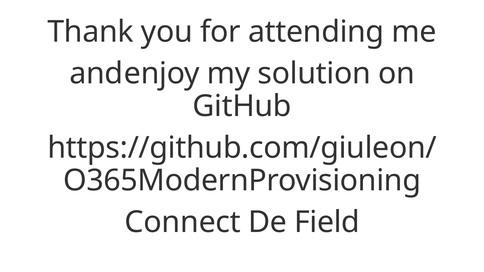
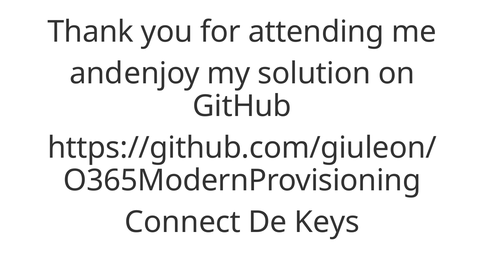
Field: Field -> Keys
